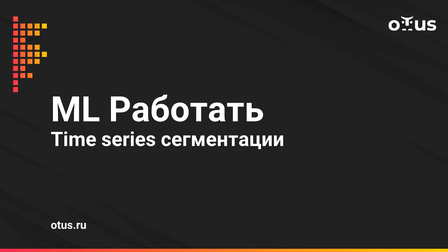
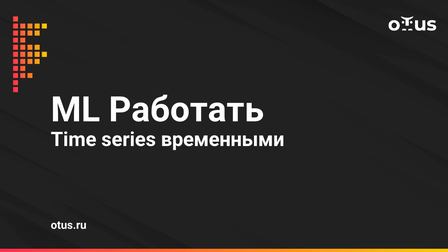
сегментации: сегментации -> временными
